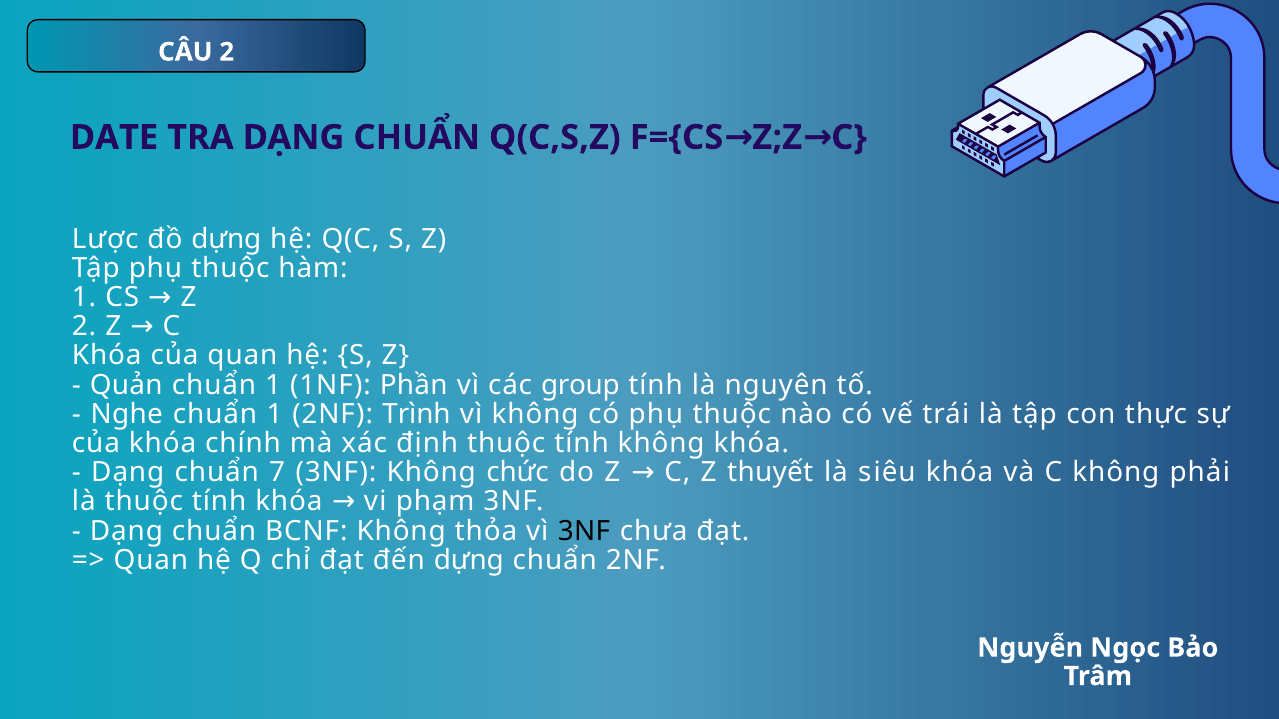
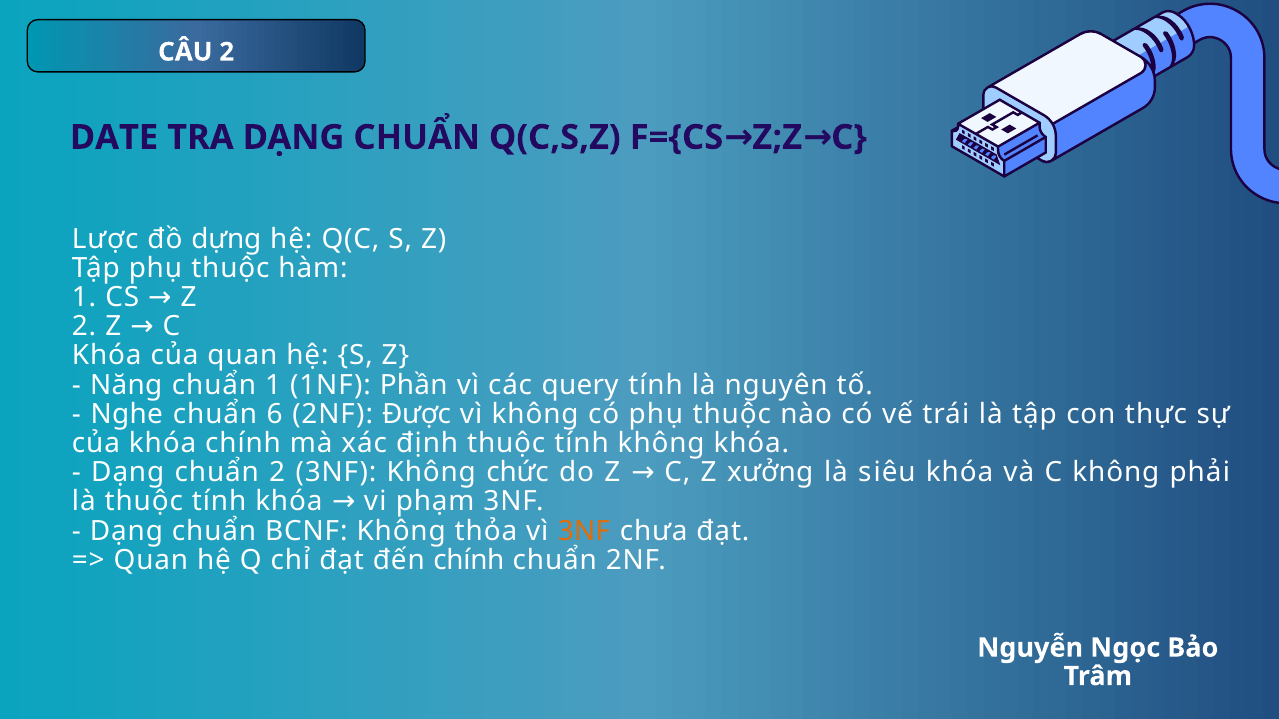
Quản: Quản -> Năng
group: group -> query
1 at (275, 414): 1 -> 6
Trình: Trình -> Được
chuẩn 7: 7 -> 2
thuyết: thuyết -> xưởng
3NF at (584, 531) colour: black -> orange
đến dựng: dựng -> chính
